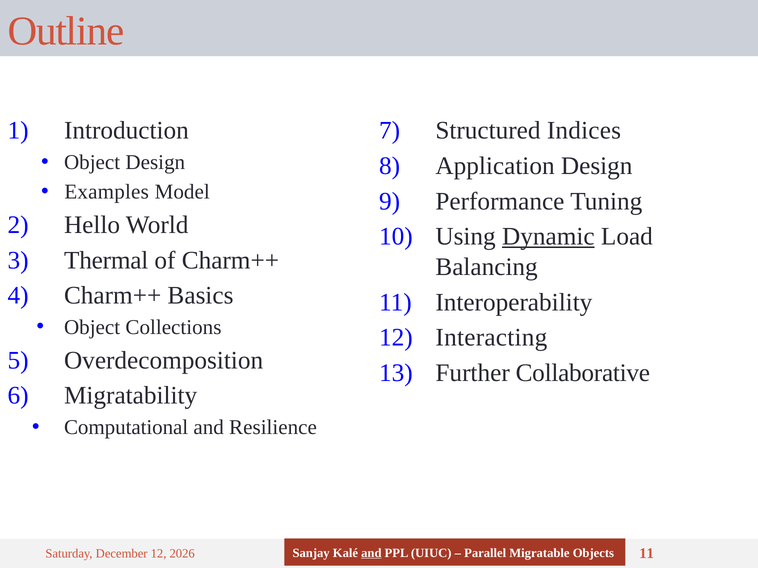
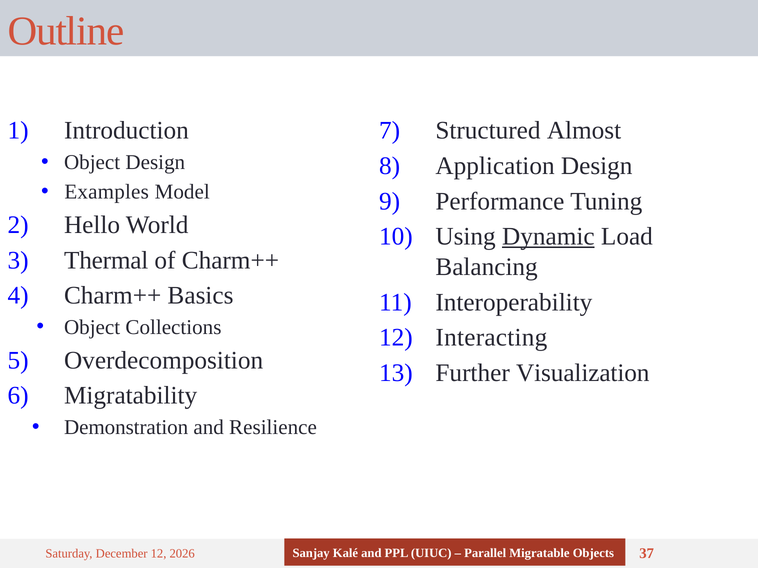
Indices: Indices -> Almost
Collaborative: Collaborative -> Visualization
Computational: Computational -> Demonstration
and at (371, 553) underline: present -> none
11 at (647, 554): 11 -> 37
